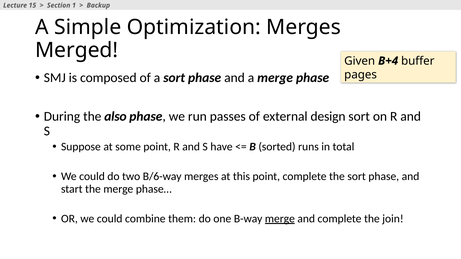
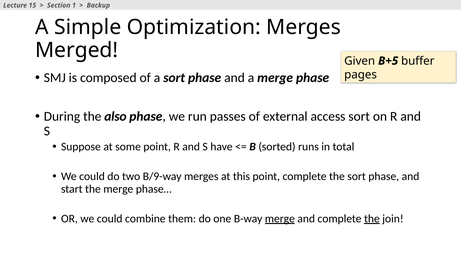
B+4: B+4 -> B+5
design: design -> access
B/6-way: B/6-way -> B/9-way
the at (372, 219) underline: none -> present
